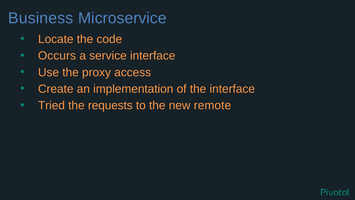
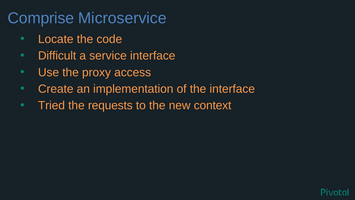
Business: Business -> Comprise
Occurs: Occurs -> Difficult
remote: remote -> context
